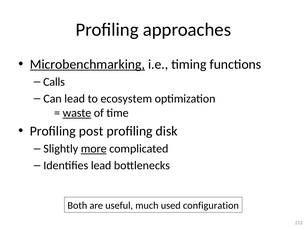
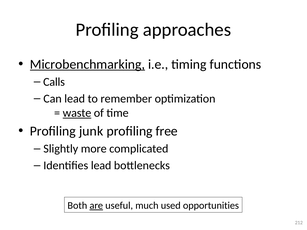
ecosystem: ecosystem -> remember
post: post -> junk
disk: disk -> free
more underline: present -> none
are underline: none -> present
configuration: configuration -> opportunities
